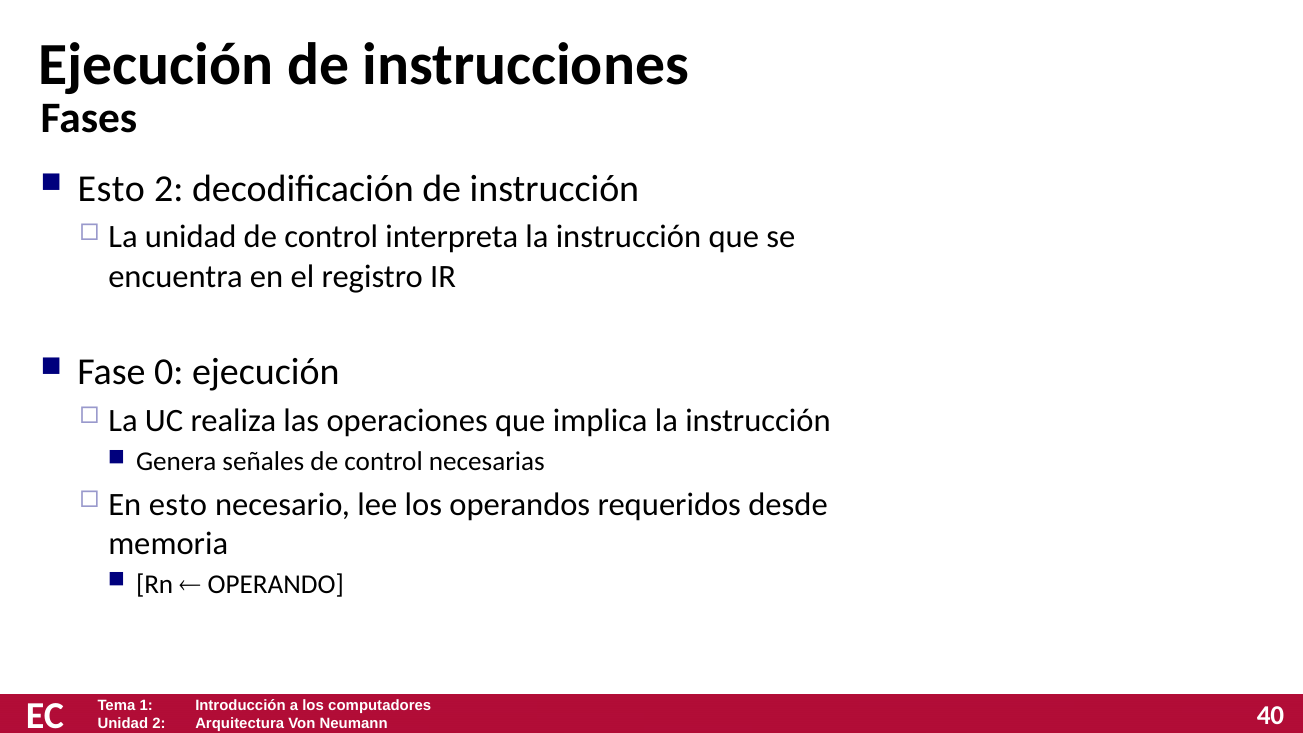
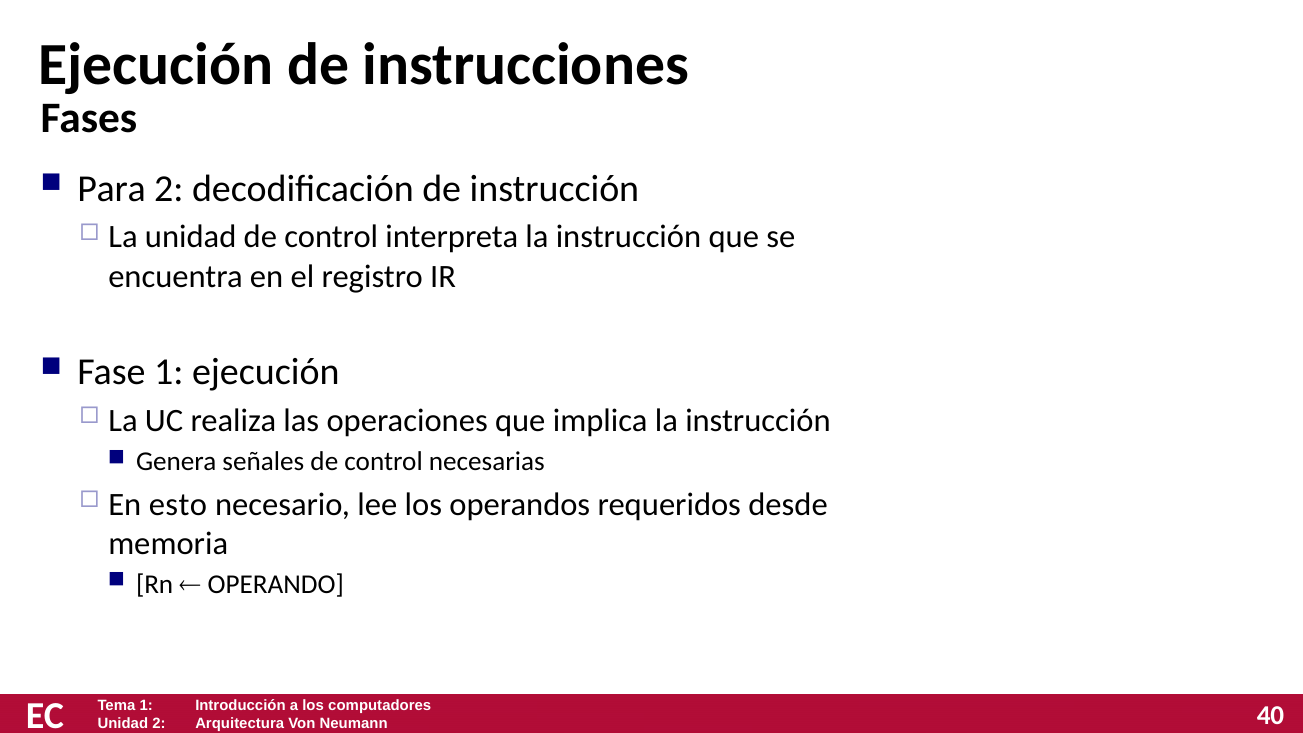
Esto at (111, 189): Esto -> Para
Fase 0: 0 -> 1
